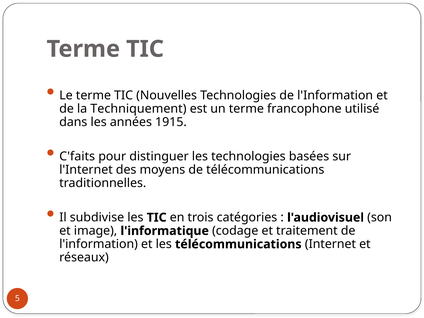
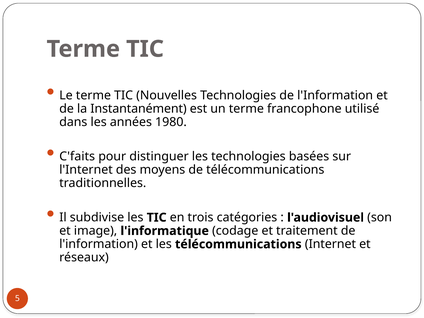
Techniquement: Techniquement -> Instantanément
1915: 1915 -> 1980
